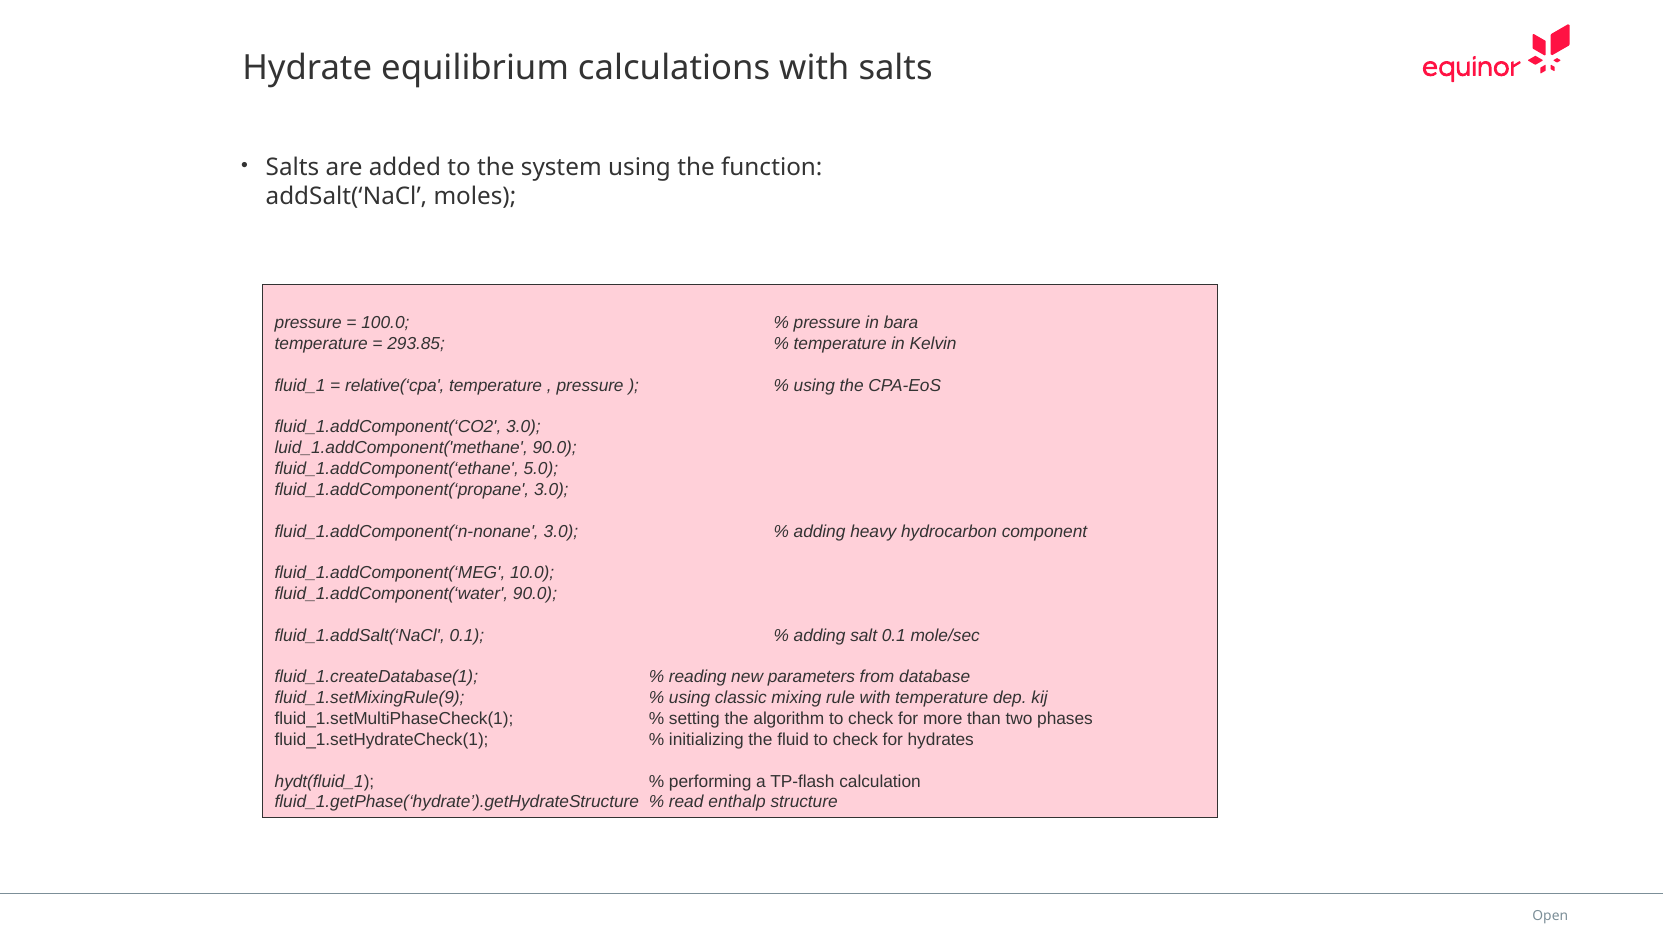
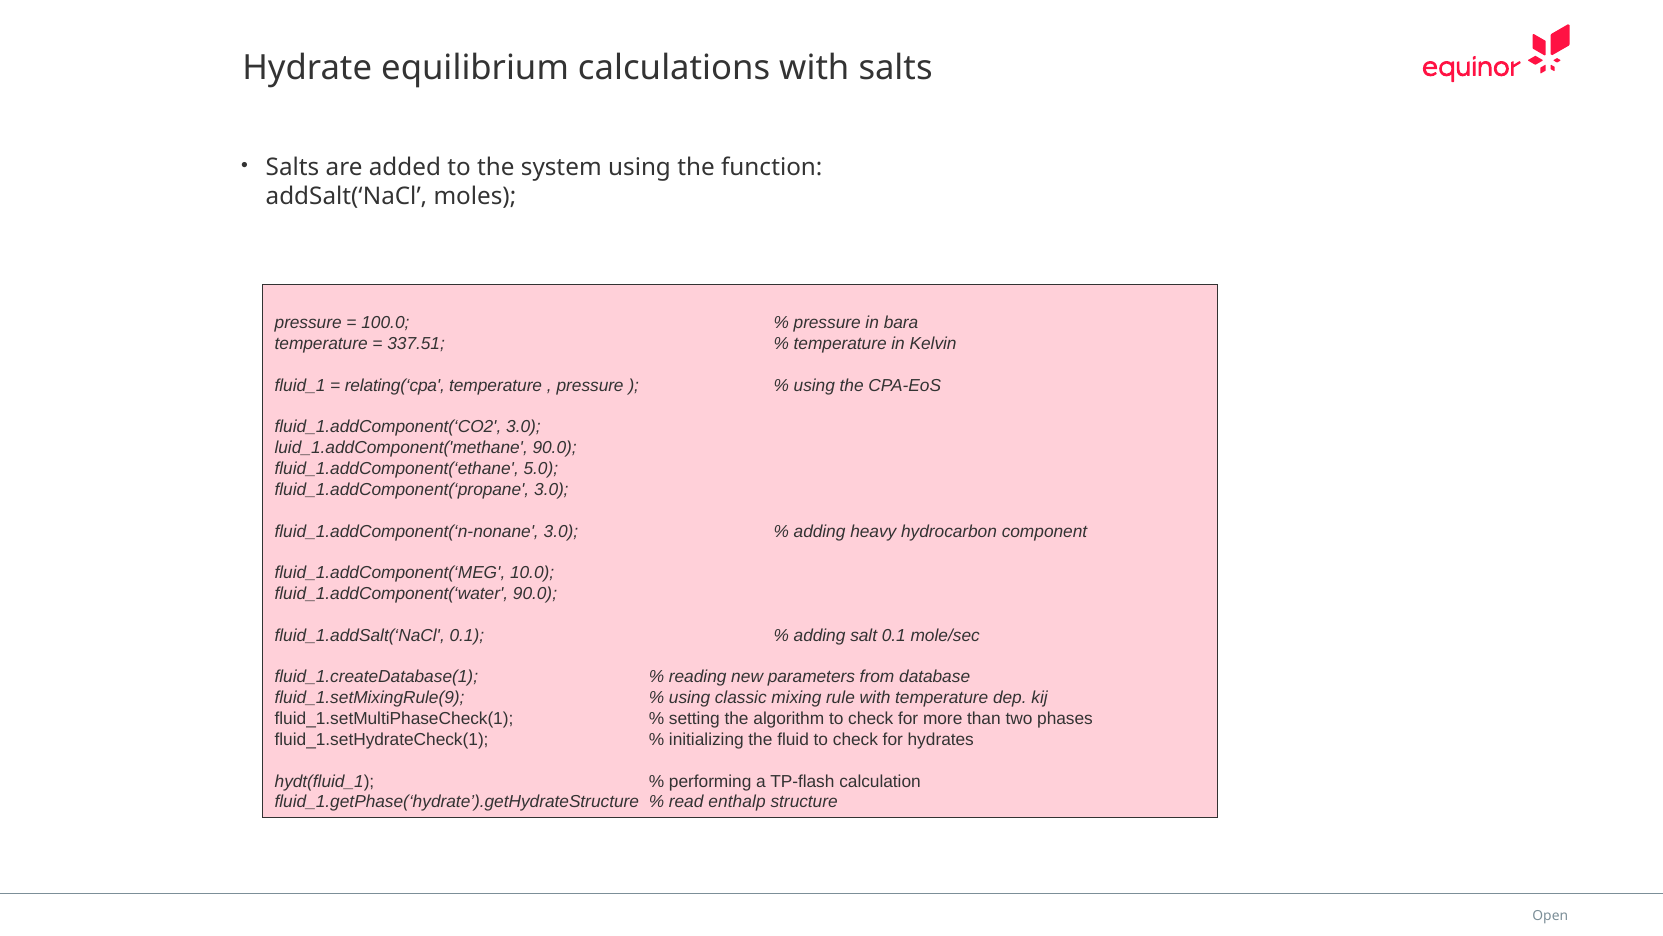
293.85: 293.85 -> 337.51
relative(‘cpa: relative(‘cpa -> relating(‘cpa
